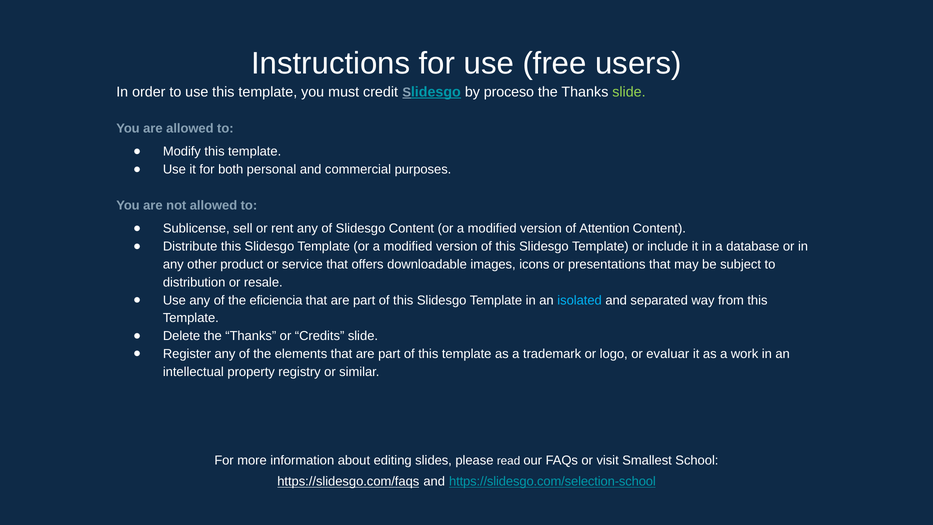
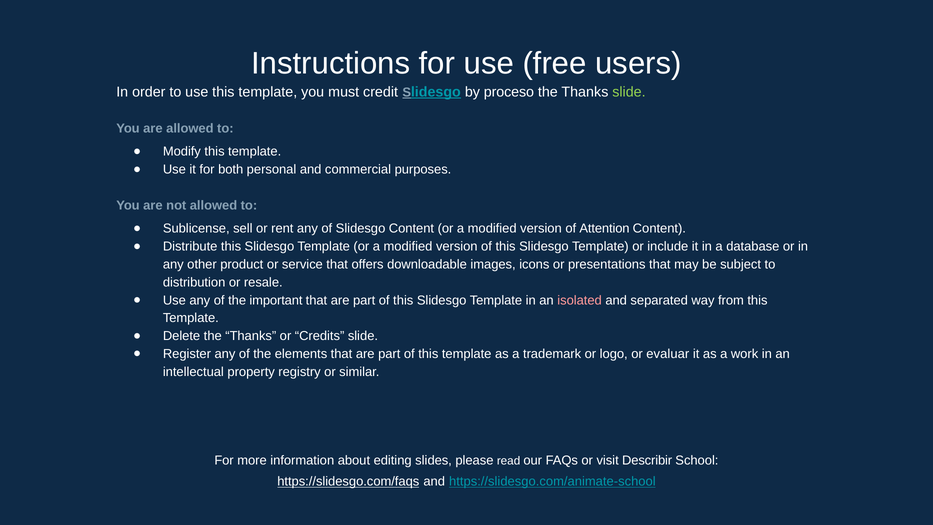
eficiencia: eficiencia -> important
isolated colour: light blue -> pink
Smallest: Smallest -> Describir
https://slidesgo.com/selection-school: https://slidesgo.com/selection-school -> https://slidesgo.com/animate-school
